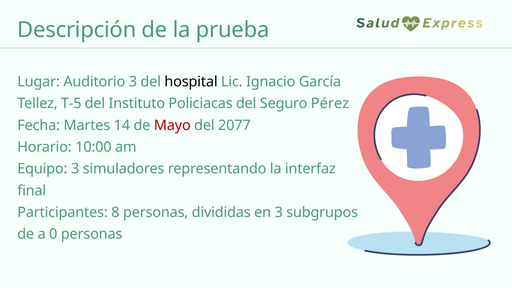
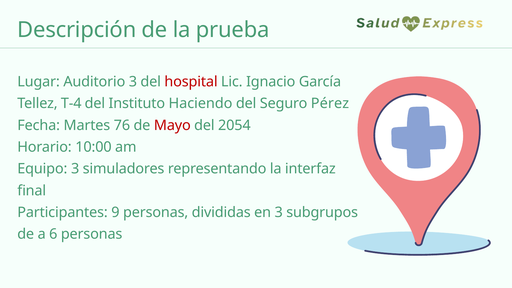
hospital colour: black -> red
T-5: T-5 -> T-4
Policiacas: Policiacas -> Haciendo
14: 14 -> 76
2077: 2077 -> 2054
8: 8 -> 9
0: 0 -> 6
